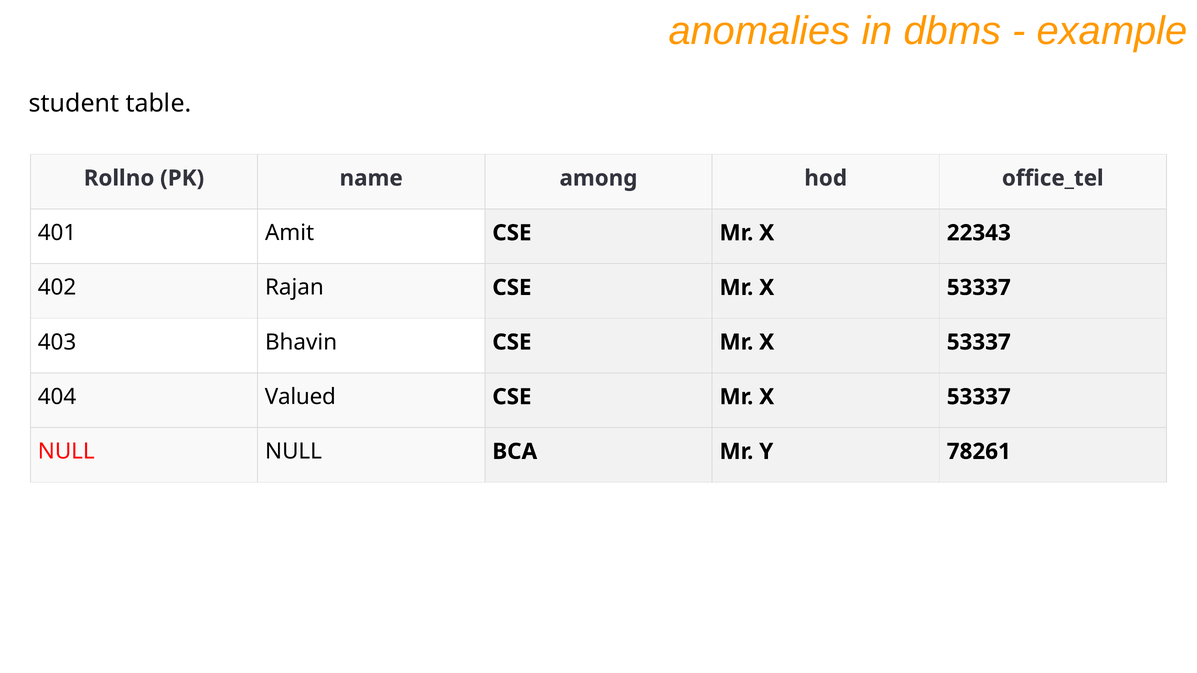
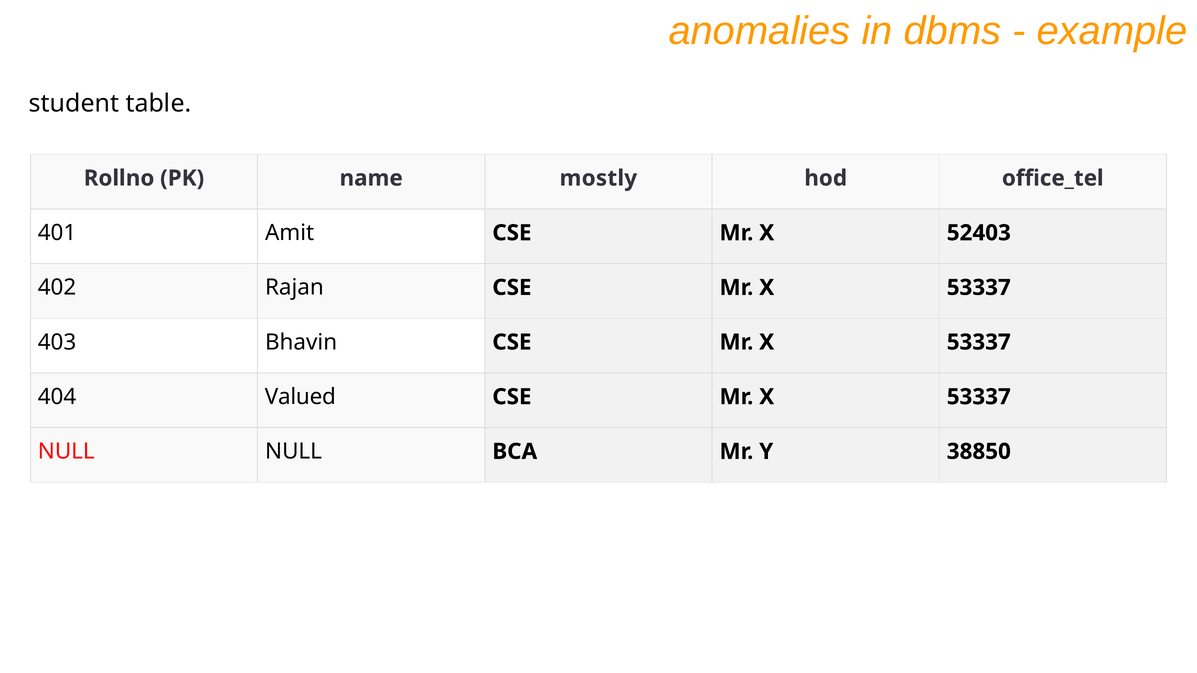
among: among -> mostly
22343: 22343 -> 52403
78261: 78261 -> 38850
